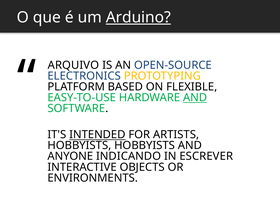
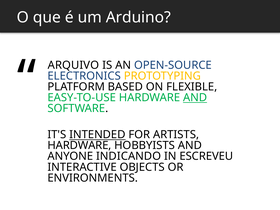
Arduino underline: present -> none
HOBBYISTS at (79, 145): HOBBYISTS -> HARDWARE
ESCREVER: ESCREVER -> ESCREVEU
